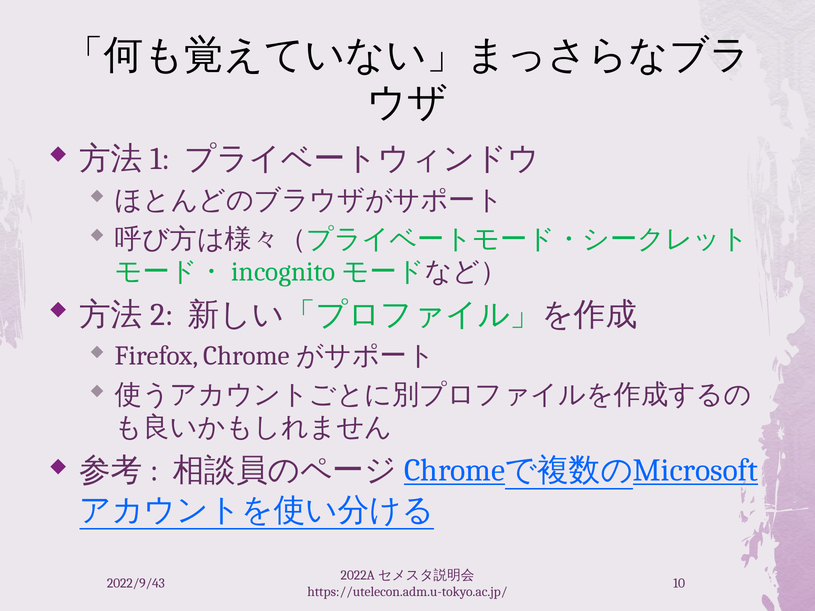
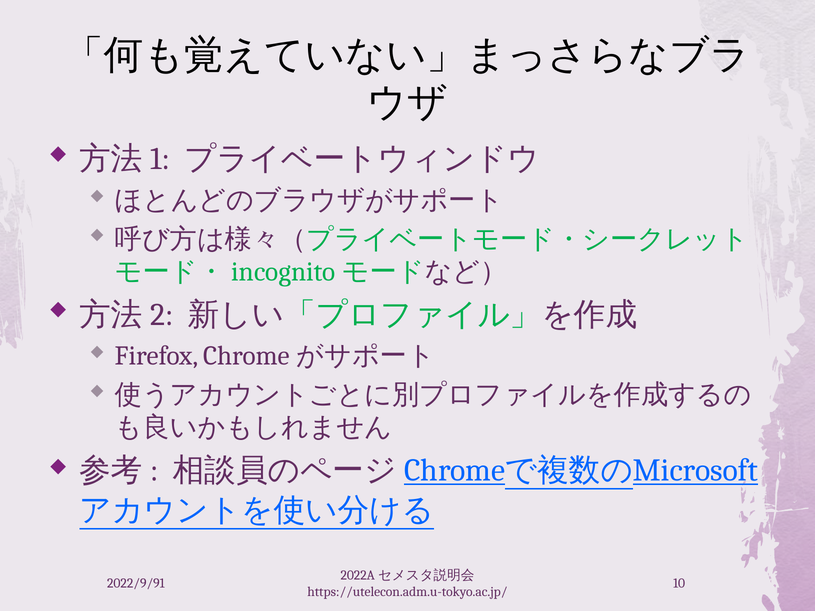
2022/9/43: 2022/9/43 -> 2022/9/91
